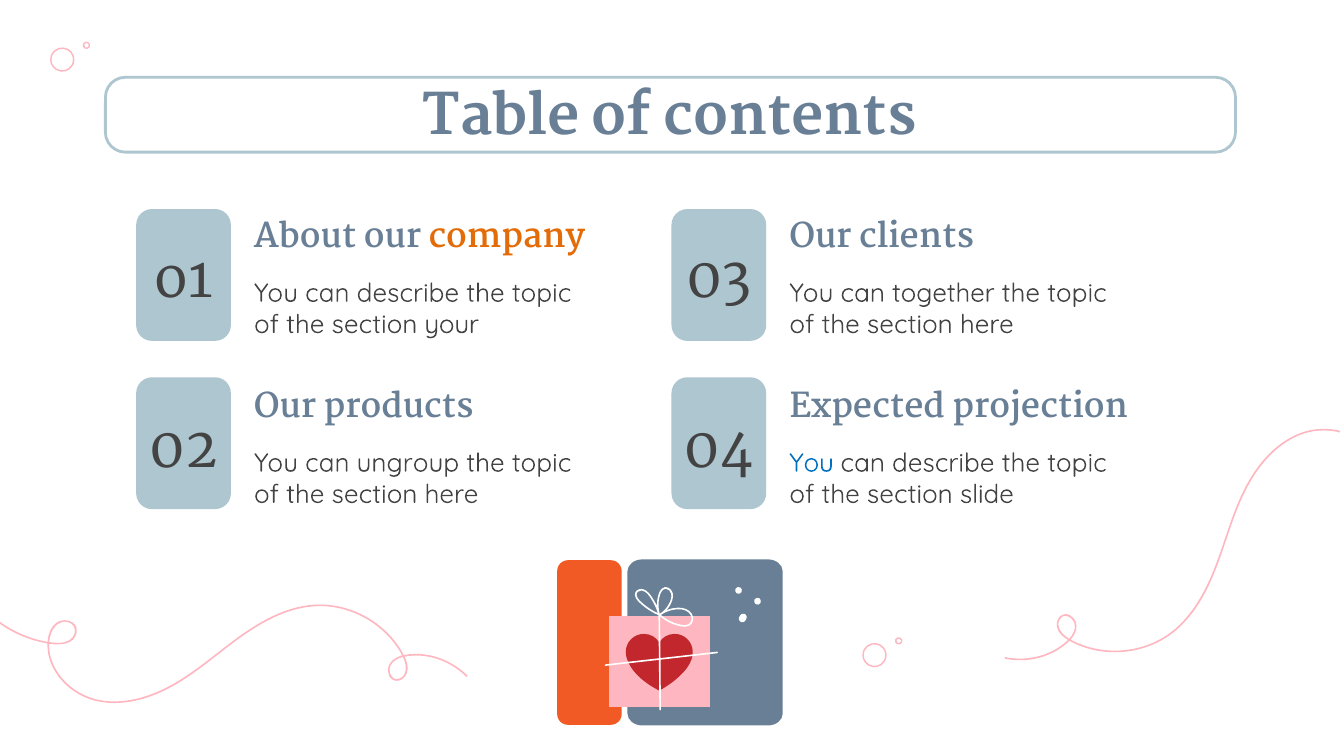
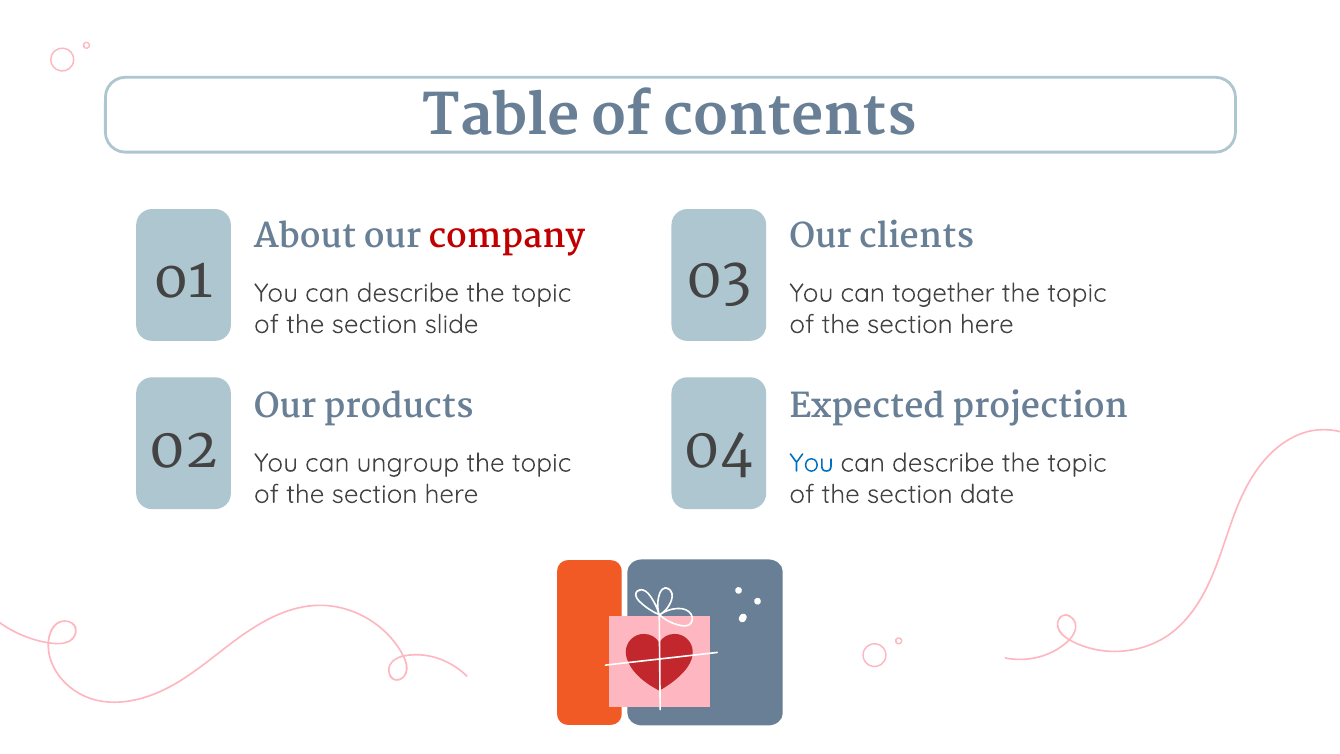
company colour: orange -> red
your: your -> slide
slide: slide -> date
